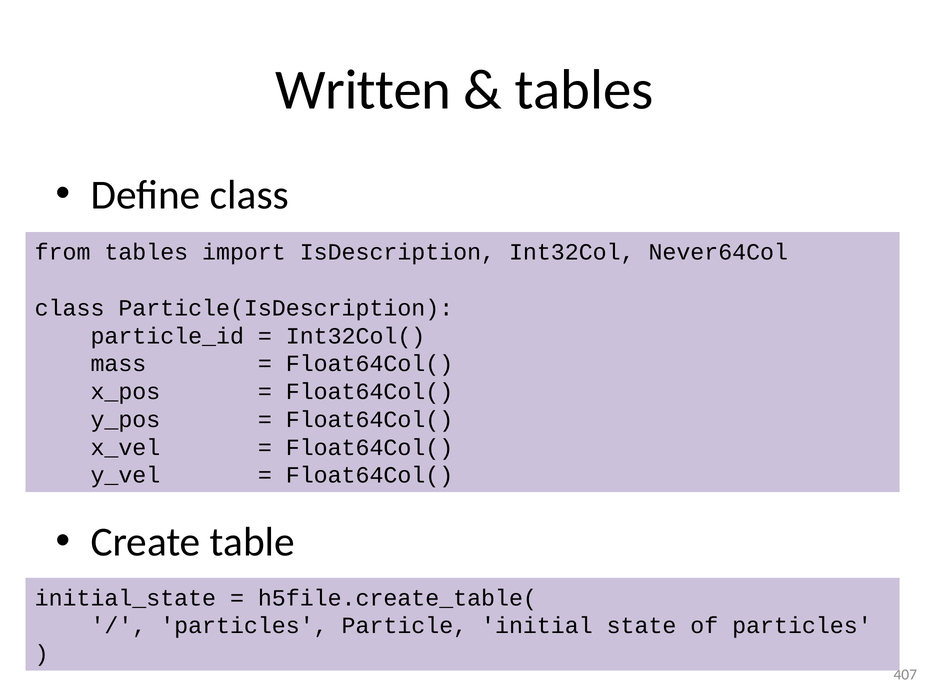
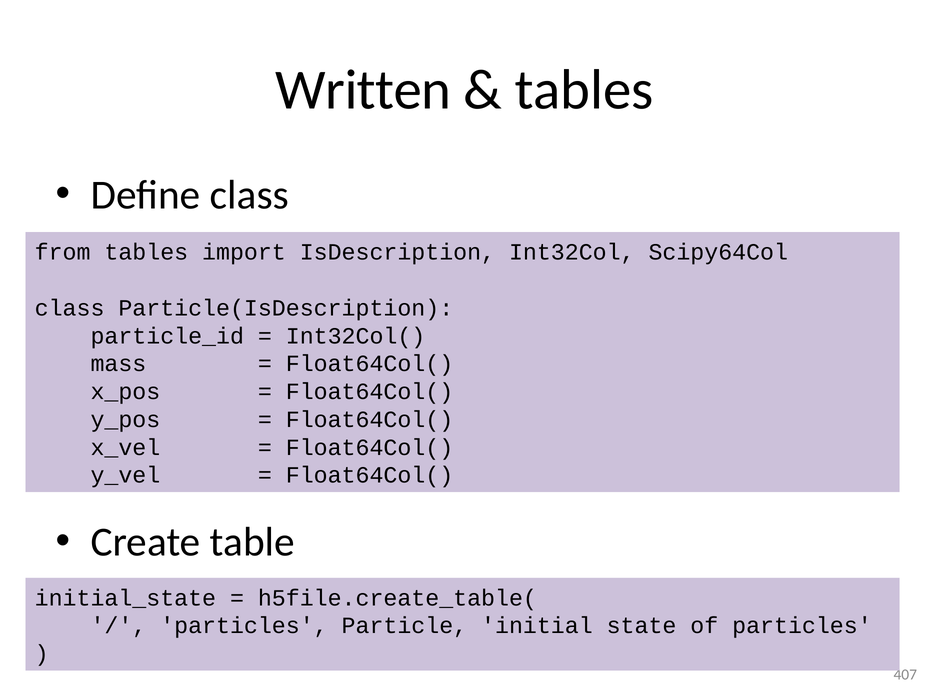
Never64Col: Never64Col -> Scipy64Col
